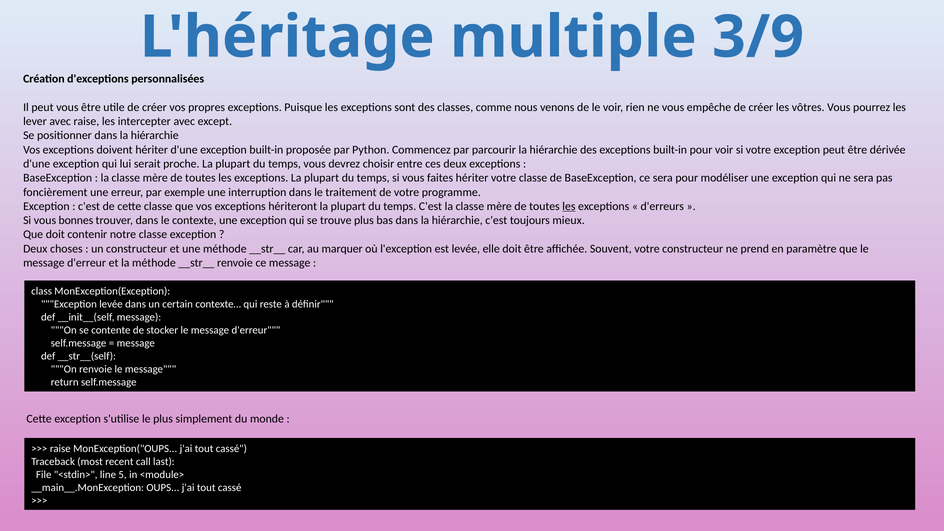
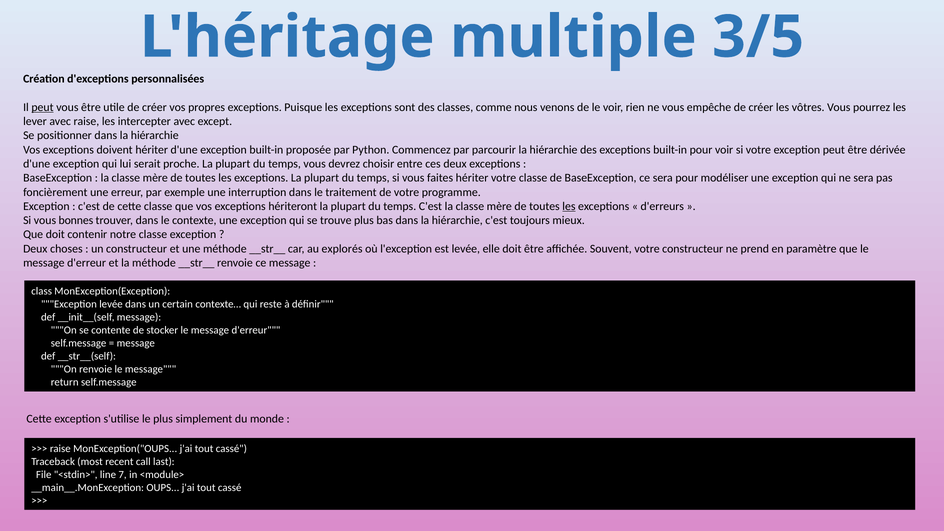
3/9: 3/9 -> 3/5
peut at (43, 107) underline: none -> present
marquer: marquer -> explorés
5: 5 -> 7
